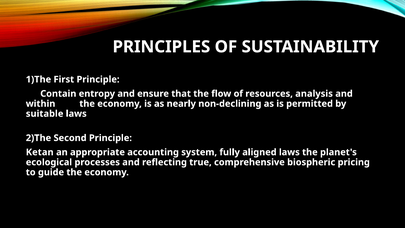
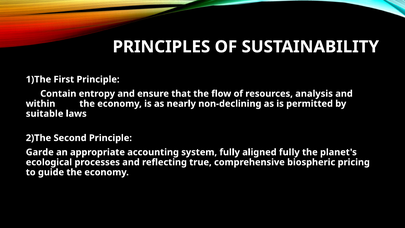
Ketan: Ketan -> Garde
aligned laws: laws -> fully
